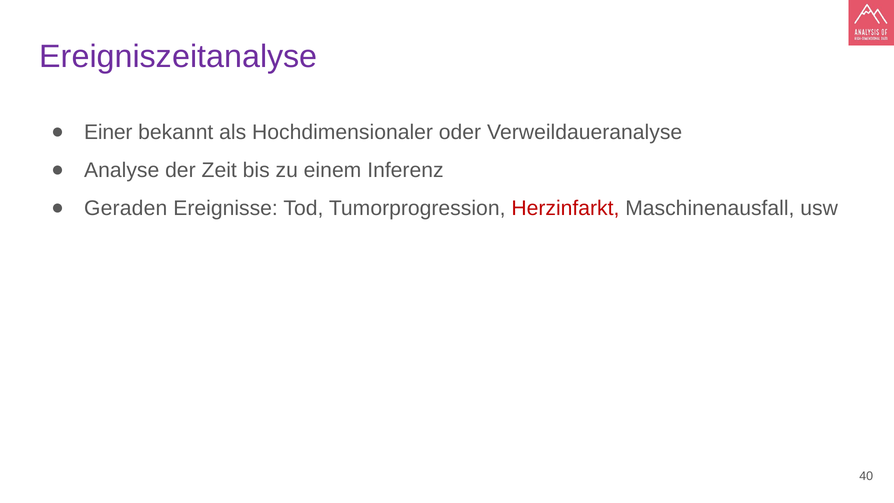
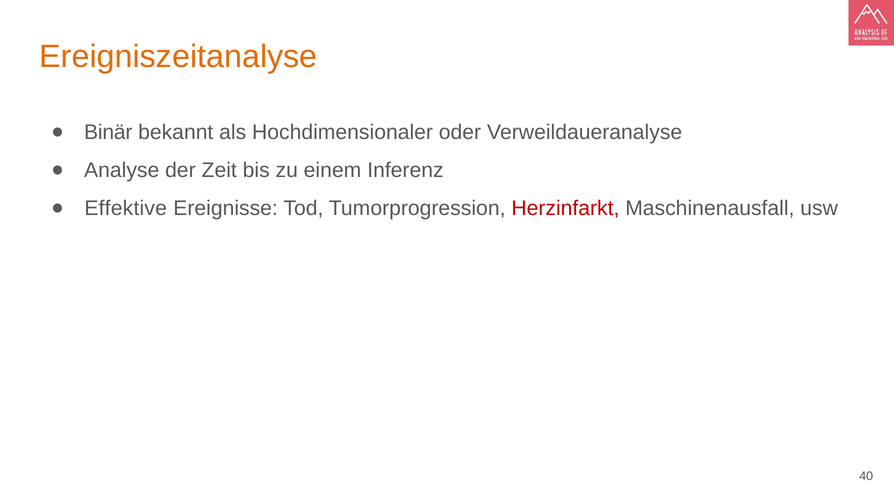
Ereigniszeitanalyse colour: purple -> orange
Einer: Einer -> Binär
Geraden: Geraden -> Effektive
